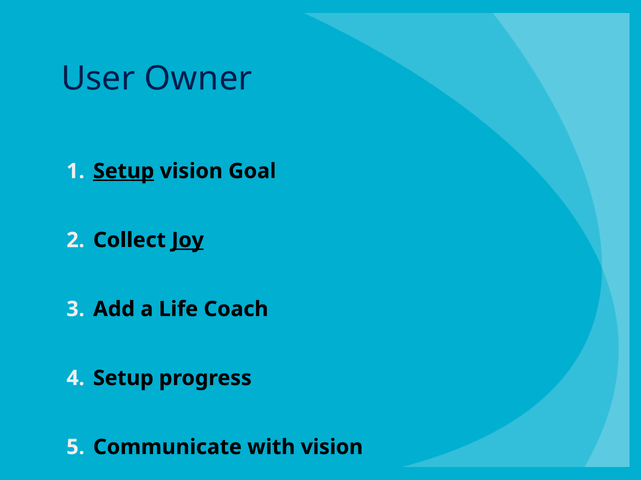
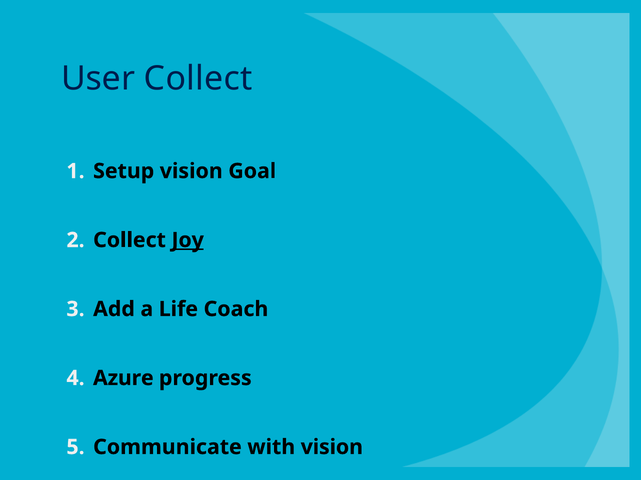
User Owner: Owner -> Collect
Setup at (124, 171) underline: present -> none
Setup at (123, 379): Setup -> Azure
